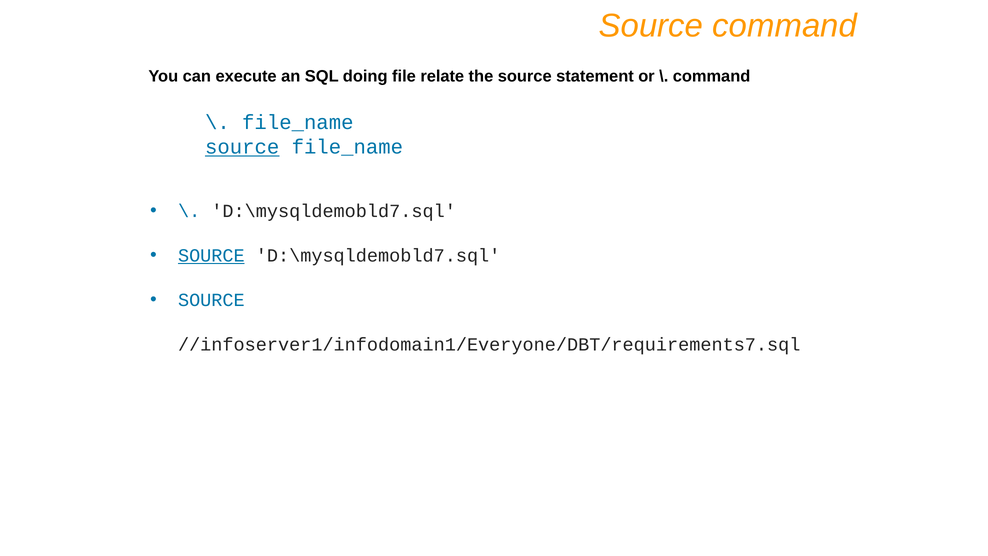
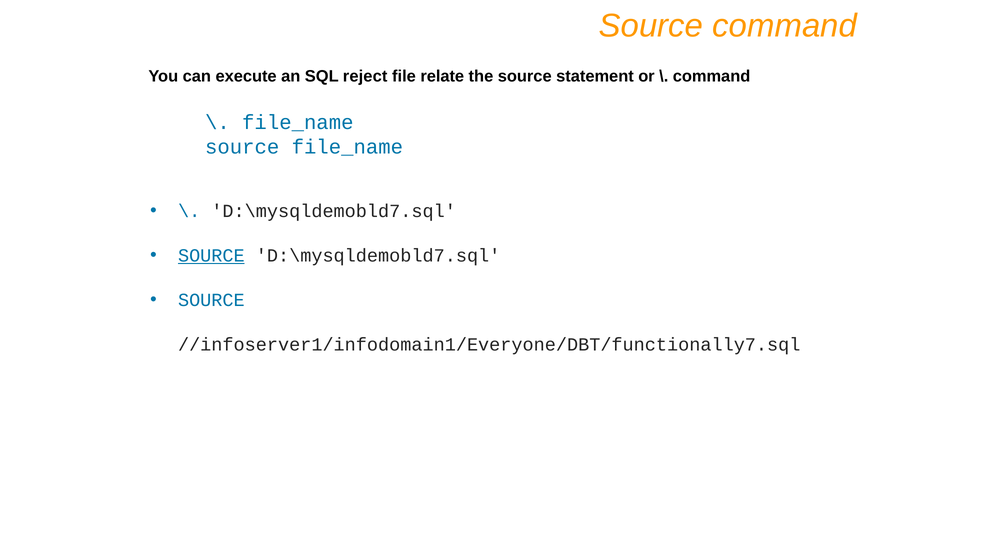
doing: doing -> reject
source at (242, 147) underline: present -> none
//infoserver1/infodomain1/Everyone/DBT/requirements7.sql: //infoserver1/infodomain1/Everyone/DBT/requirements7.sql -> //infoserver1/infodomain1/Everyone/DBT/functionally7.sql
